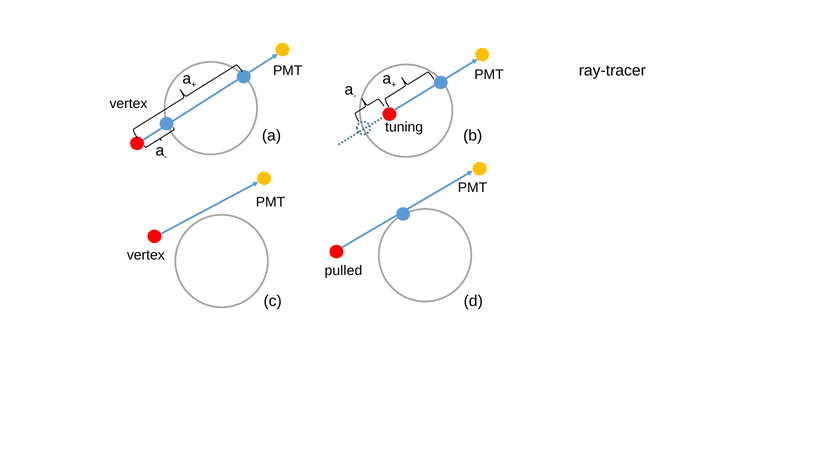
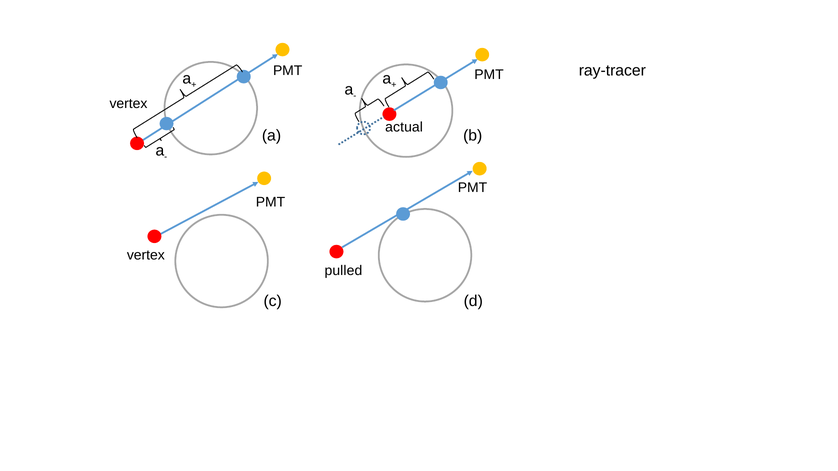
tuning: tuning -> actual
